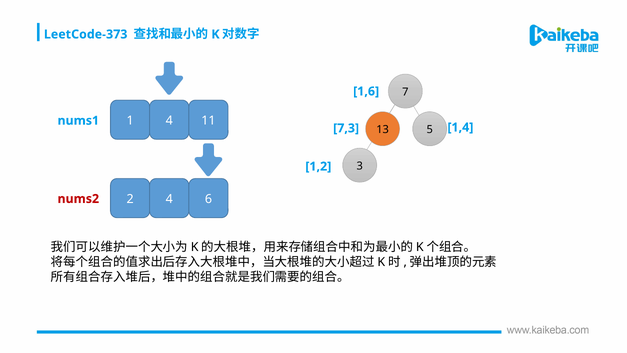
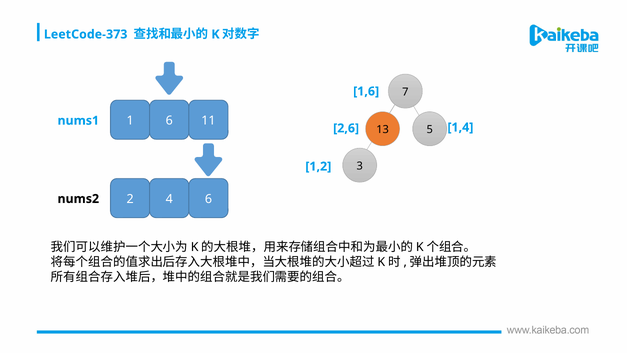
1 4: 4 -> 6
7,3: 7,3 -> 2,6
nums2 colour: red -> black
